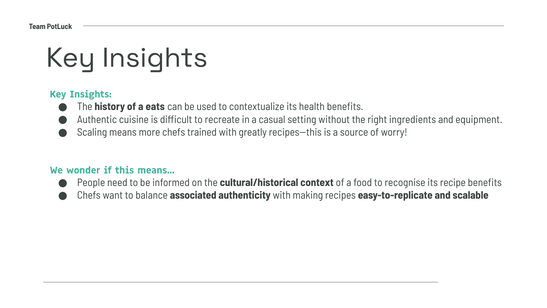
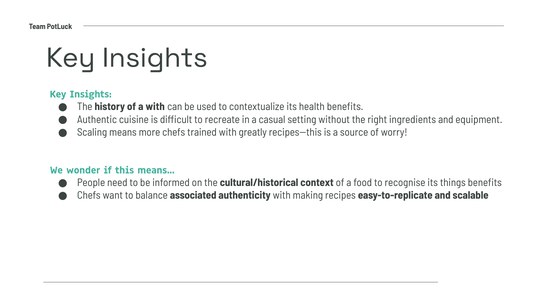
a eats: eats -> with
recipe: recipe -> things
